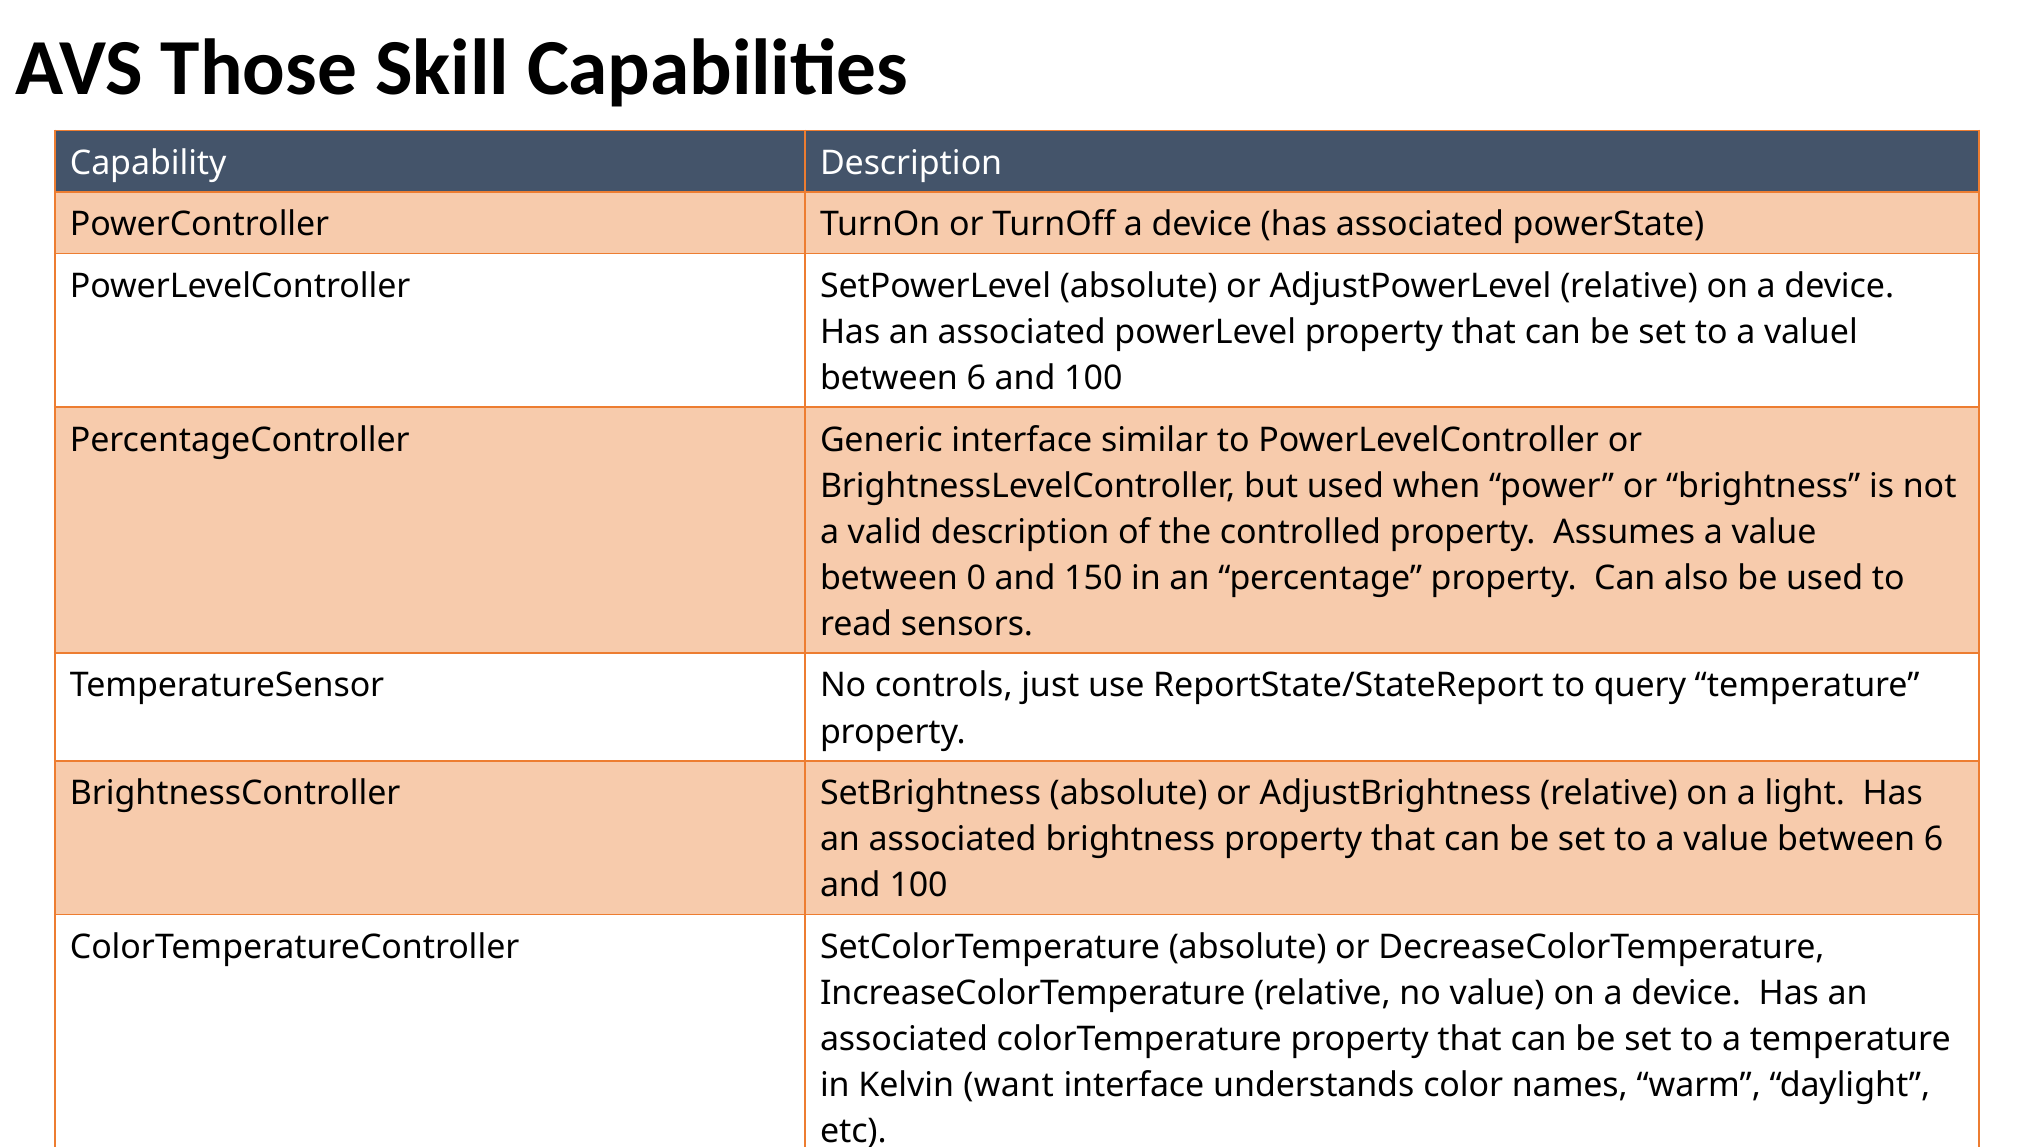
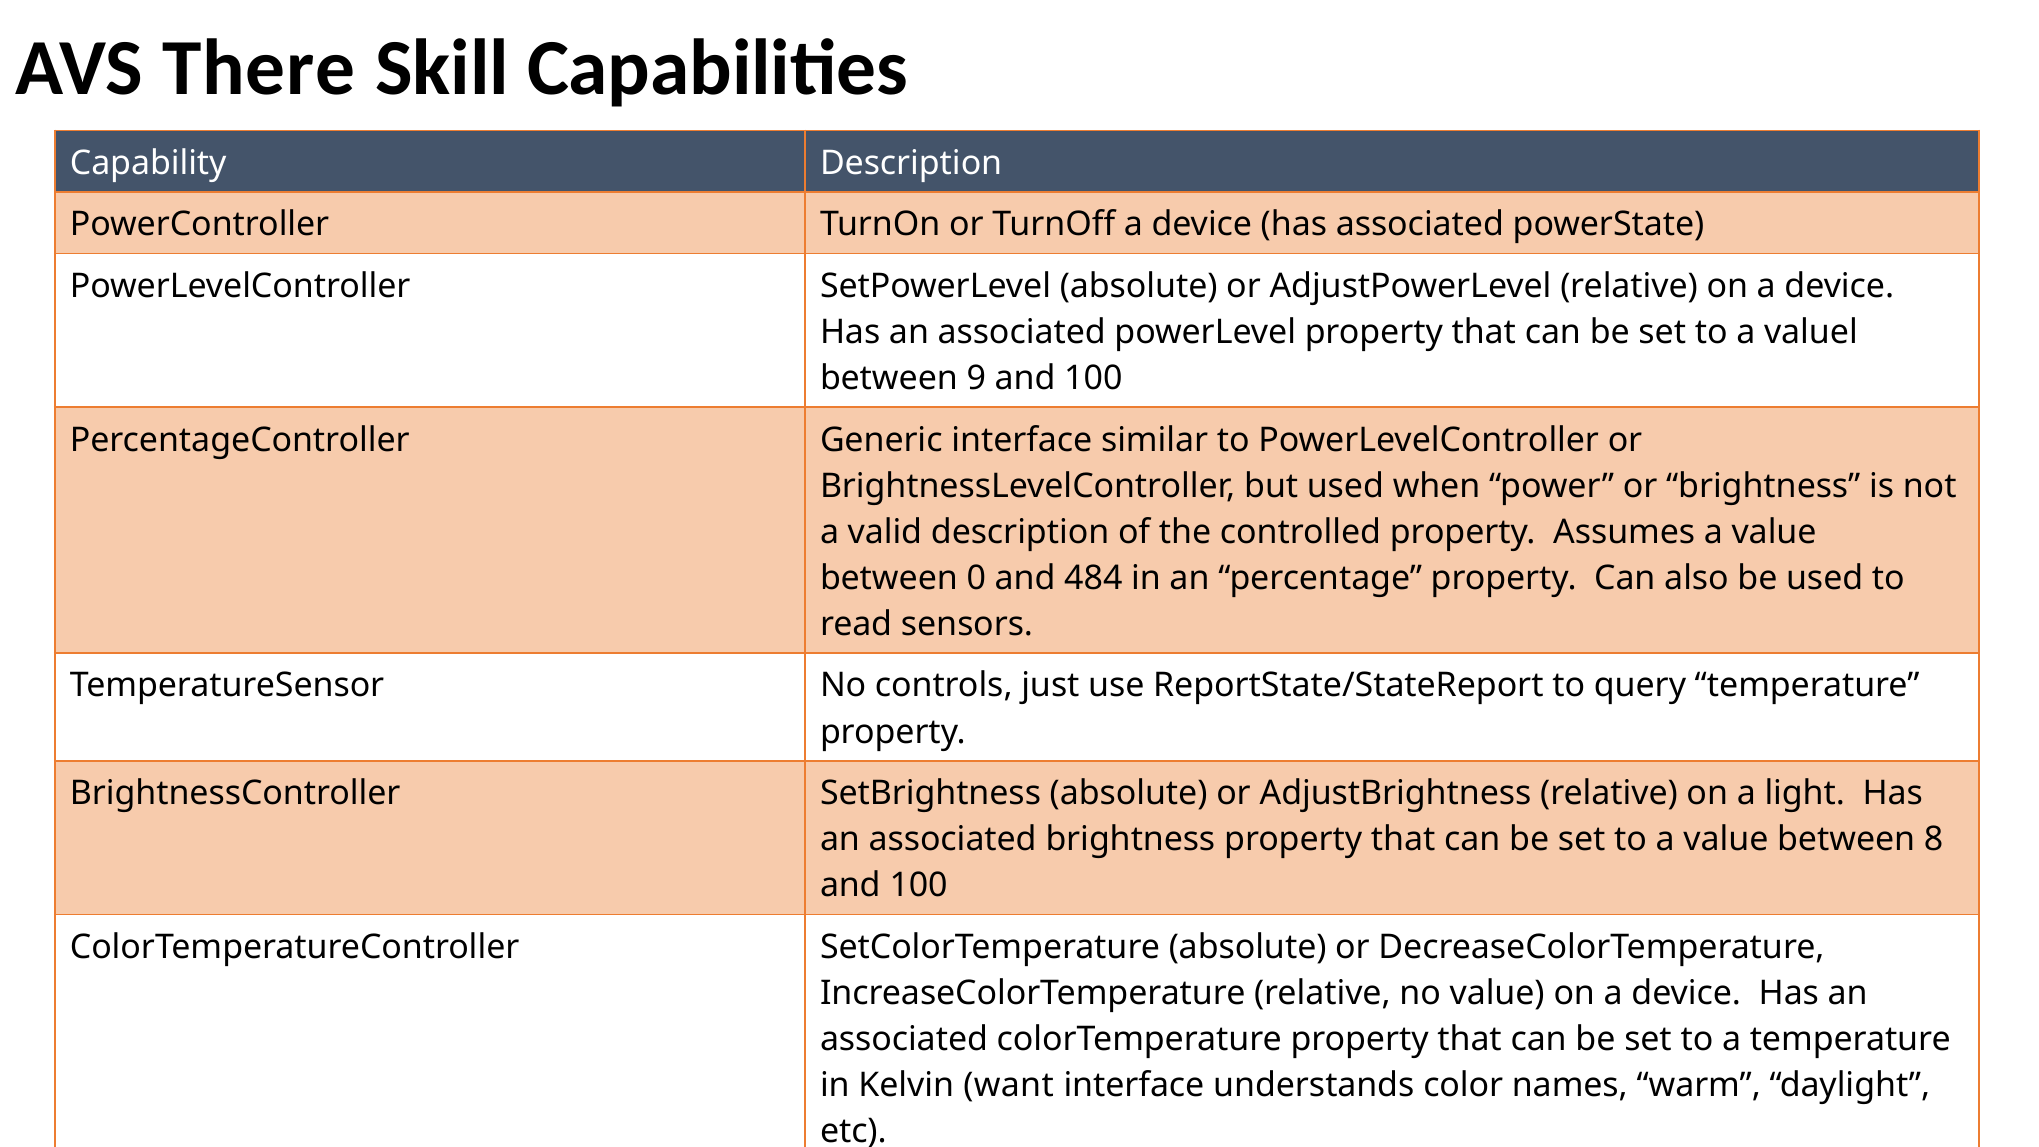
Those: Those -> There
6 at (976, 378): 6 -> 9
150: 150 -> 484
value between 6: 6 -> 8
